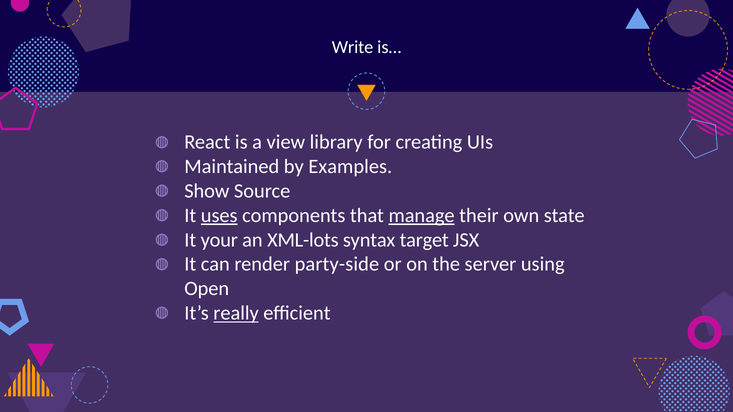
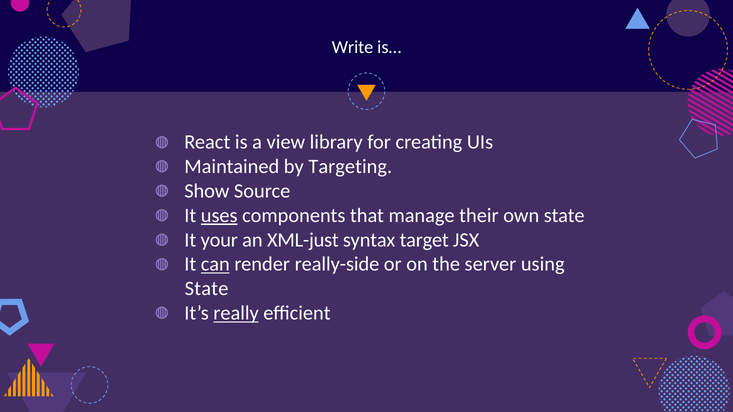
Examples: Examples -> Targeting
manage underline: present -> none
XML-lots: XML-lots -> XML-just
can underline: none -> present
party-side: party-side -> really-side
Open at (207, 289): Open -> State
